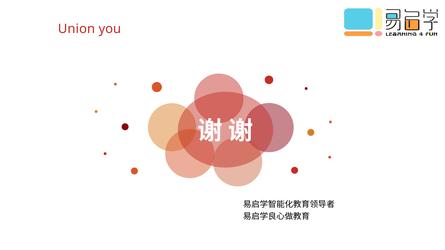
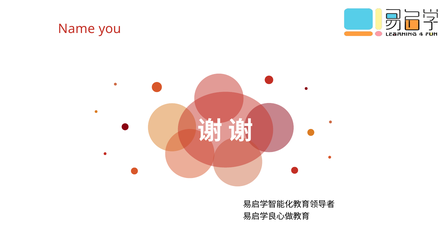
Union: Union -> Name
